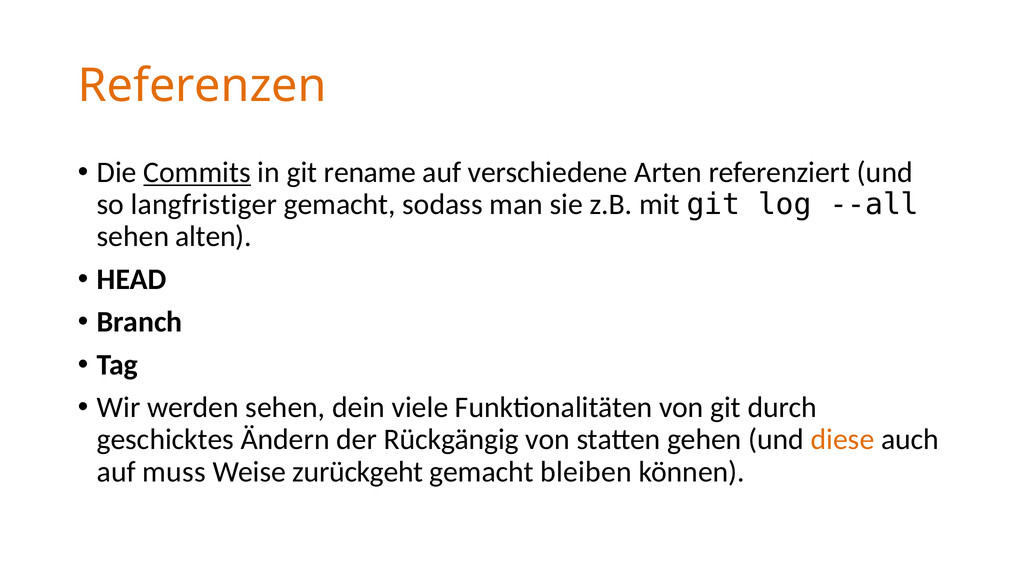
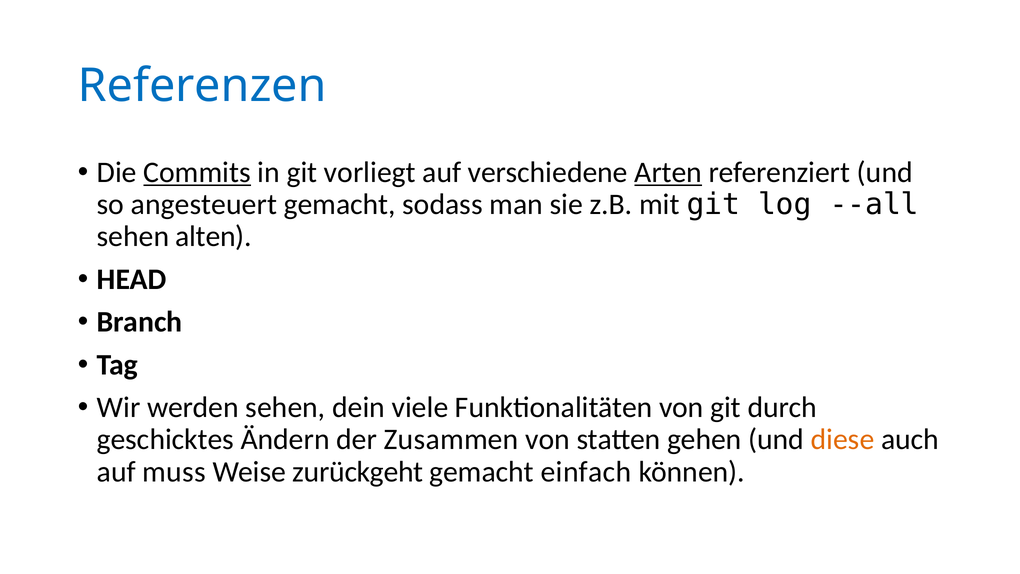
Referenzen colour: orange -> blue
rename: rename -> vorliegt
Arten underline: none -> present
langfristiger: langfristiger -> angesteuert
Rückgängig: Rückgängig -> Zusammen
bleiben: bleiben -> einfach
